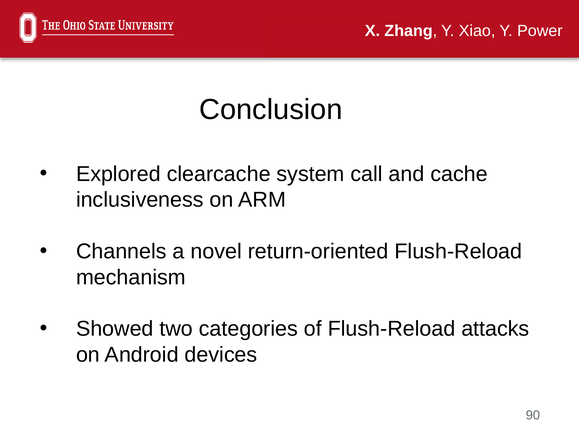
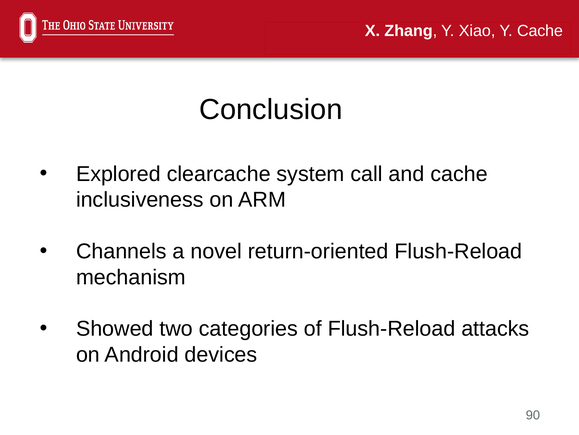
Y Power: Power -> Cache
